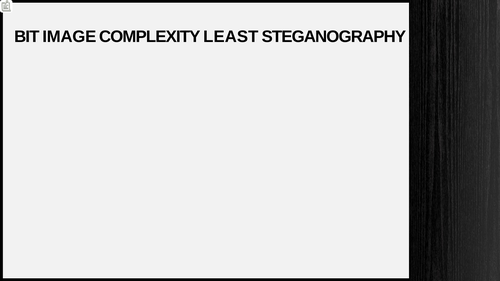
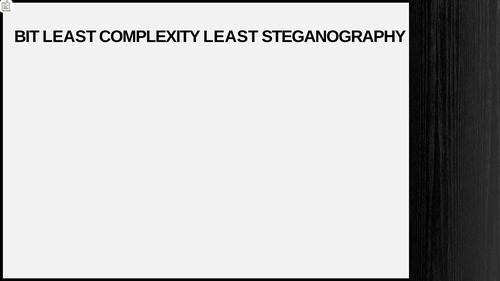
BIT IMAGE: IMAGE -> LEAST
